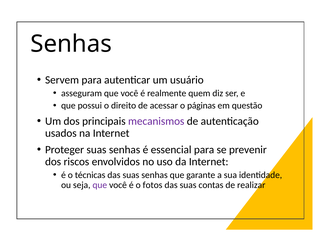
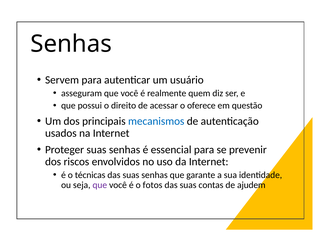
páginas: páginas -> oferece
mecanismos colour: purple -> blue
realizar: realizar -> ajudem
